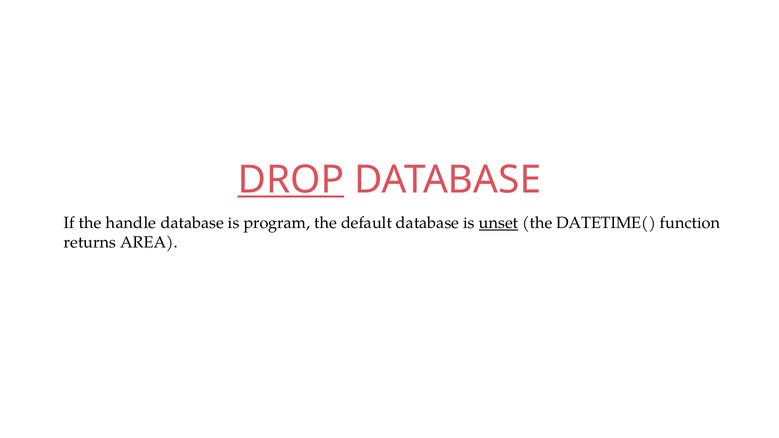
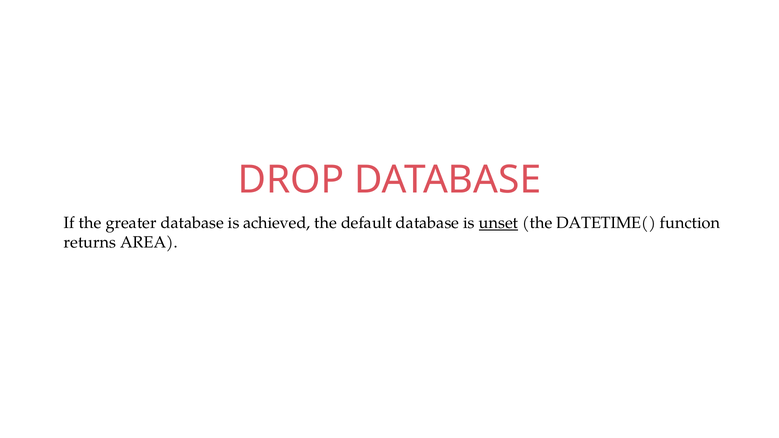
DROP underline: present -> none
handle: handle -> greater
program: program -> achieved
